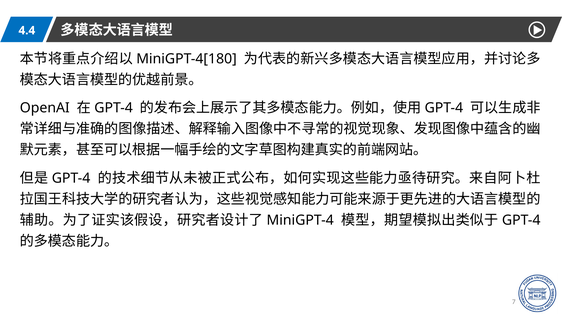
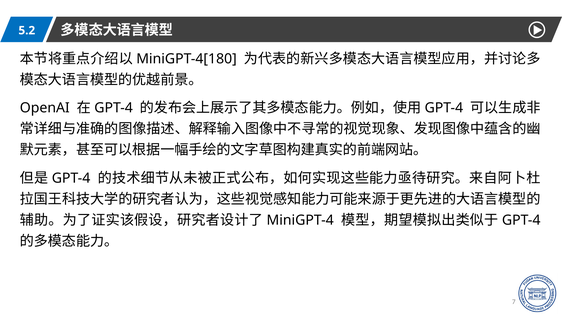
4.4: 4.4 -> 5.2
